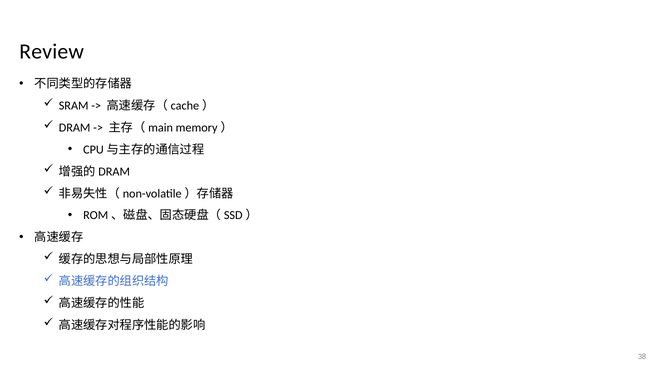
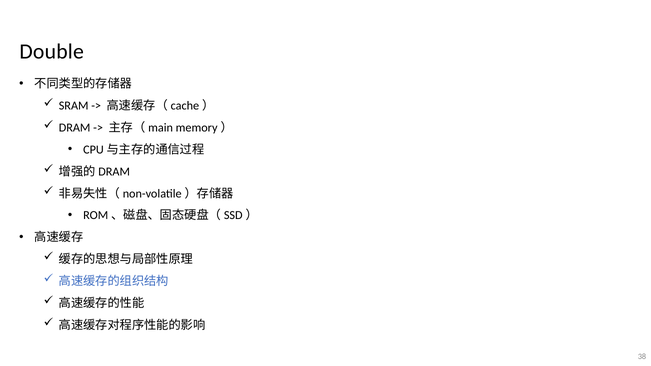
Review: Review -> Double
